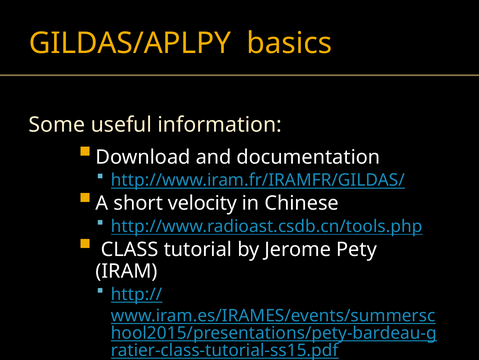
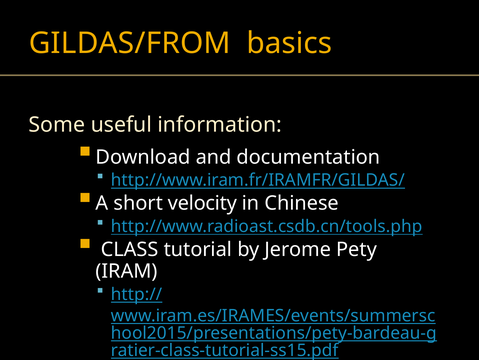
GILDAS/APLPY: GILDAS/APLPY -> GILDAS/FROM
